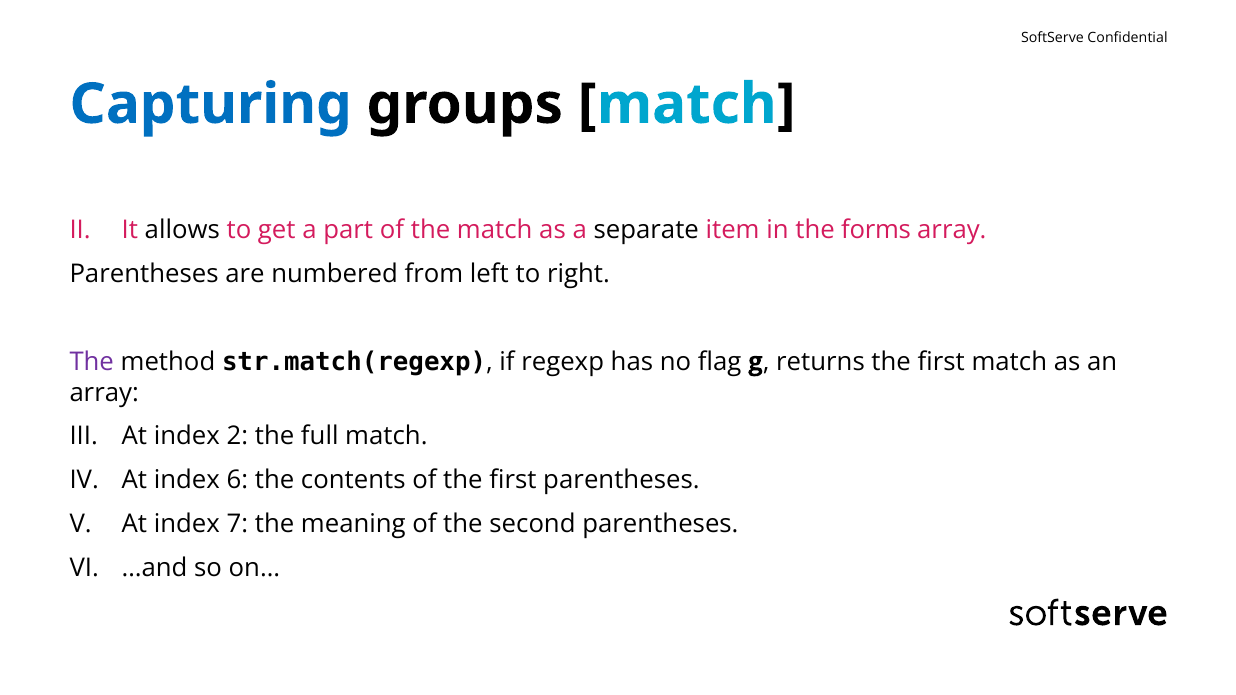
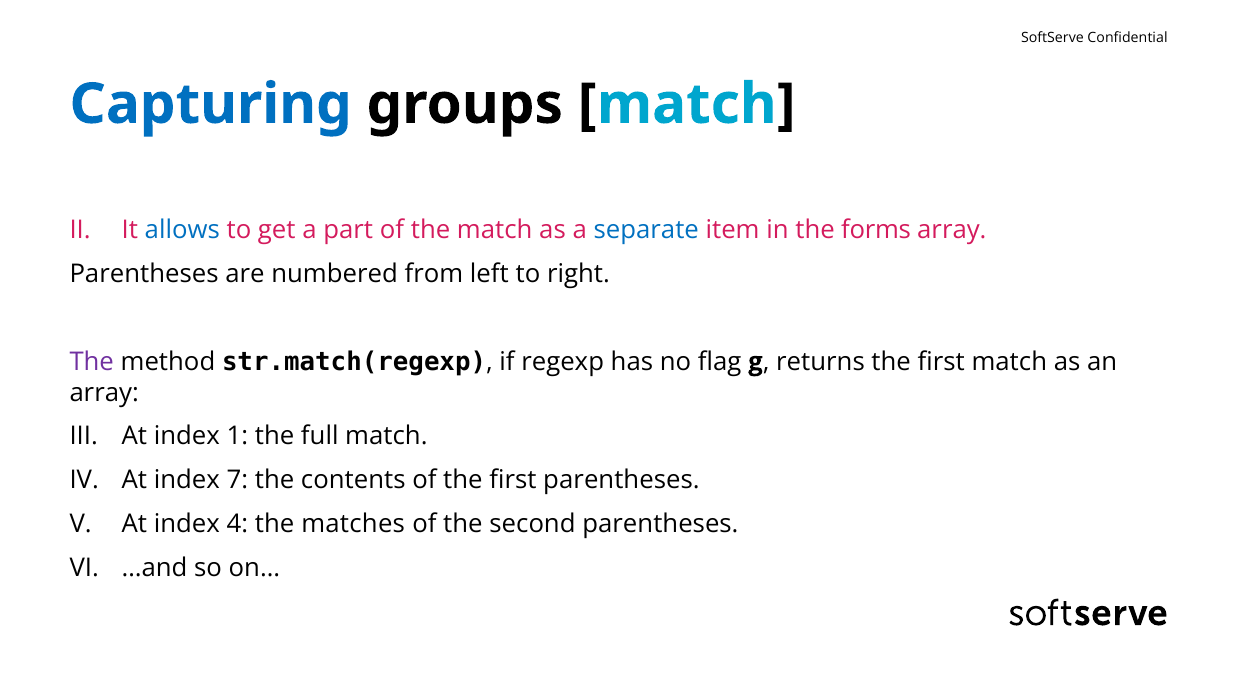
allows colour: black -> blue
separate colour: black -> blue
2: 2 -> 1
6: 6 -> 7
7: 7 -> 4
meaning: meaning -> matches
